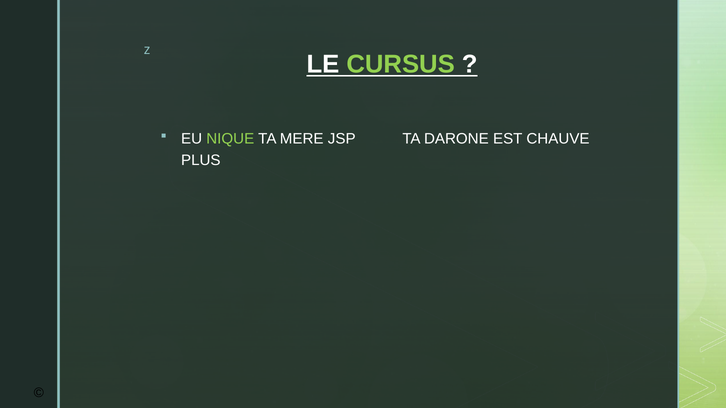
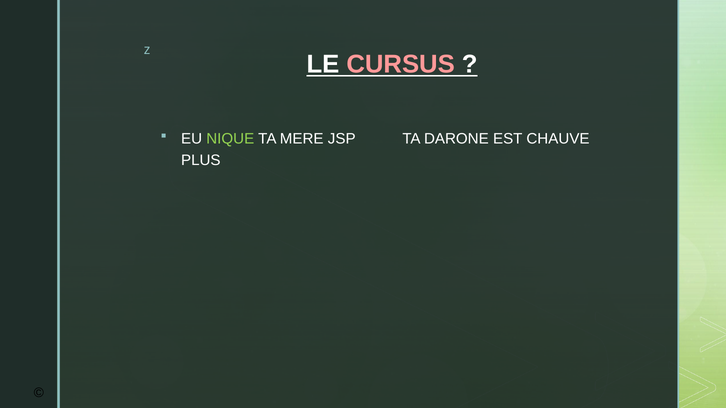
CURSUS colour: light green -> pink
